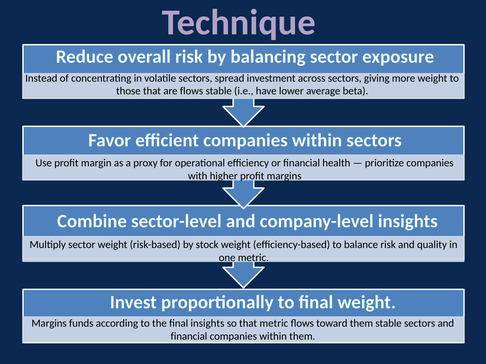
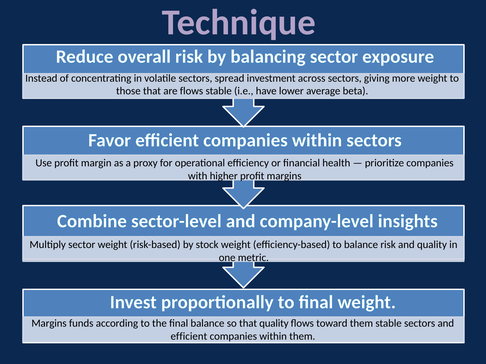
final insights: insights -> balance
that metric: metric -> quality
financial at (189, 337): financial -> efficient
